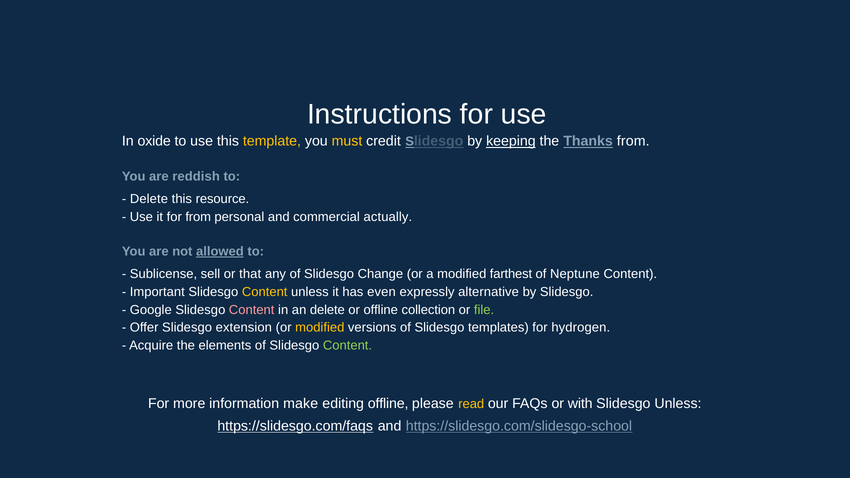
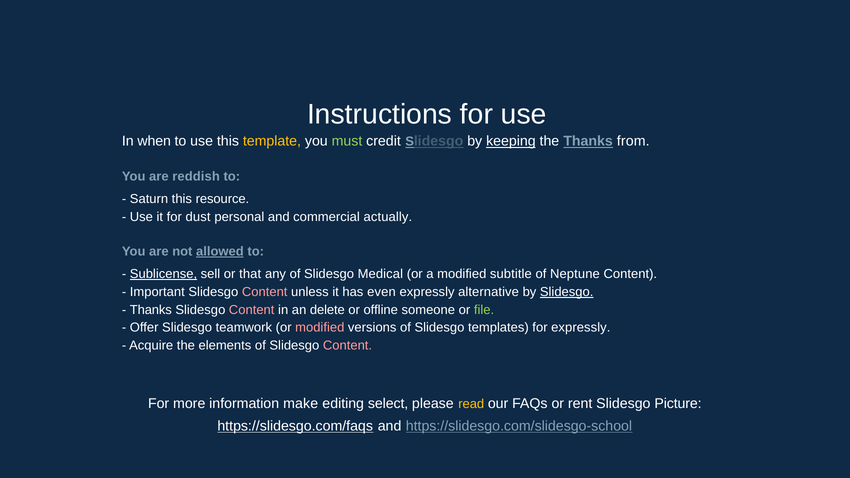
oxide: oxide -> when
must colour: yellow -> light green
Delete at (149, 199): Delete -> Saturn
for from: from -> dust
Sublicense underline: none -> present
Change: Change -> Medical
farthest: farthest -> subtitle
Content at (265, 292) colour: yellow -> pink
Slidesgo at (567, 292) underline: none -> present
Google at (151, 310): Google -> Thanks
collection: collection -> someone
extension: extension -> teamwork
modified at (320, 328) colour: yellow -> pink
for hydrogen: hydrogen -> expressly
Content at (348, 346) colour: light green -> pink
editing offline: offline -> select
with: with -> rent
Slidesgo Unless: Unless -> Picture
